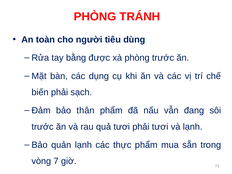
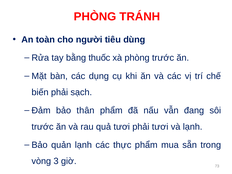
được: được -> thuốc
7: 7 -> 3
